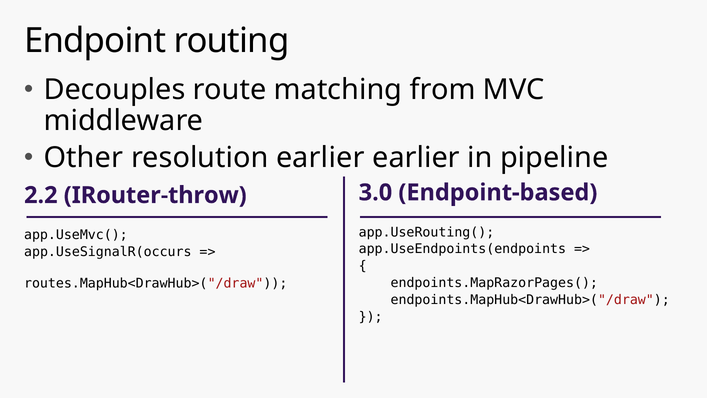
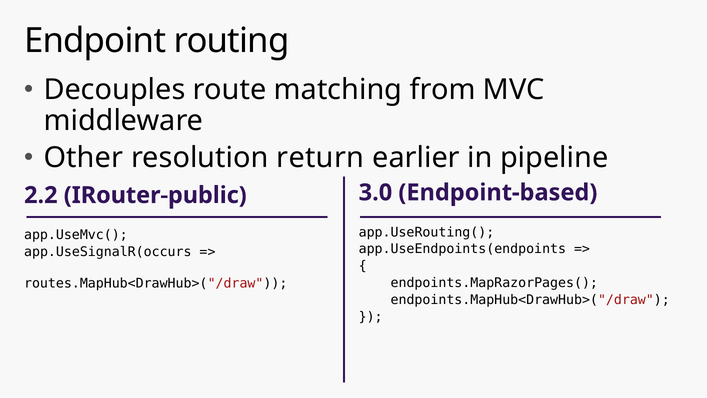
resolution earlier: earlier -> return
IRouter-throw: IRouter-throw -> IRouter-public
